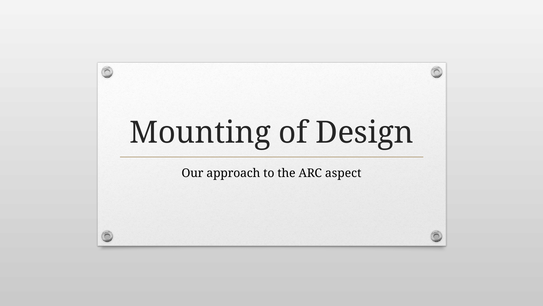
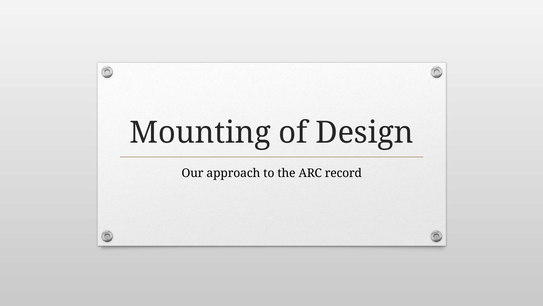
aspect: aspect -> record
